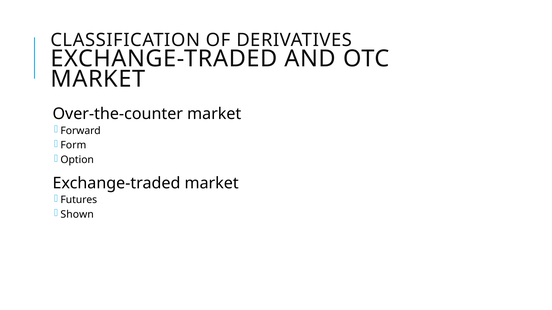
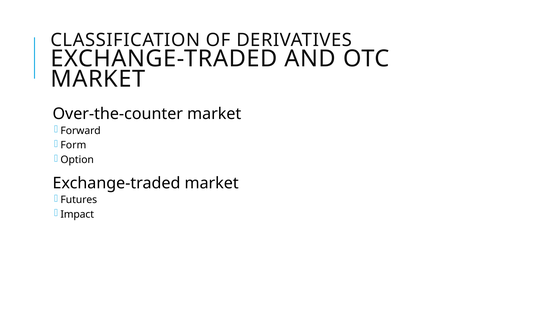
Shown: Shown -> Impact
